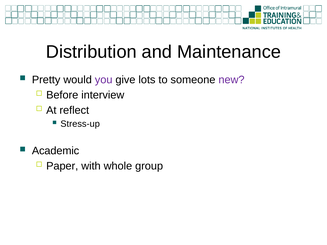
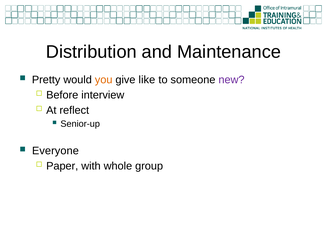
you colour: purple -> orange
lots: lots -> like
Stress-up: Stress-up -> Senior-up
Academic: Academic -> Everyone
